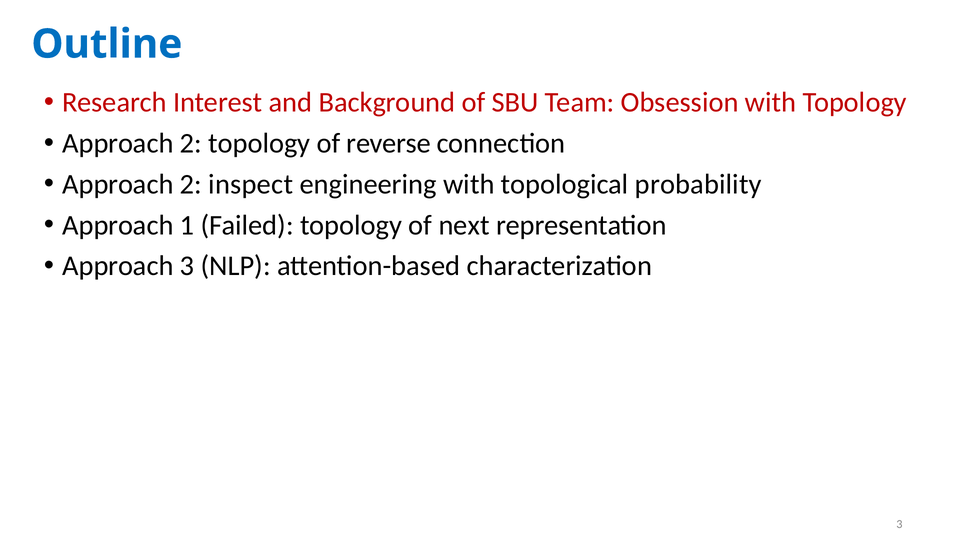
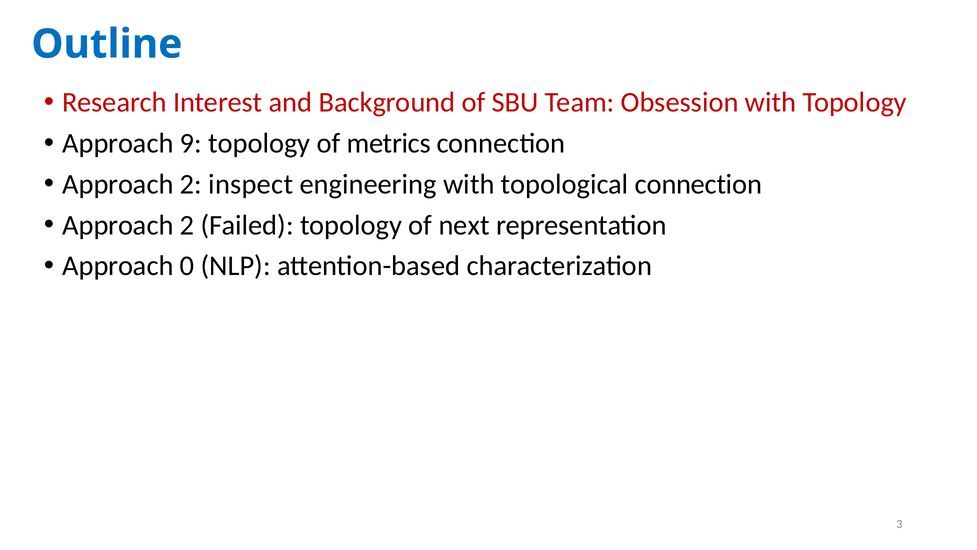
2 at (191, 143): 2 -> 9
reverse: reverse -> metrics
topological probability: probability -> connection
1 at (187, 225): 1 -> 2
Approach 3: 3 -> 0
